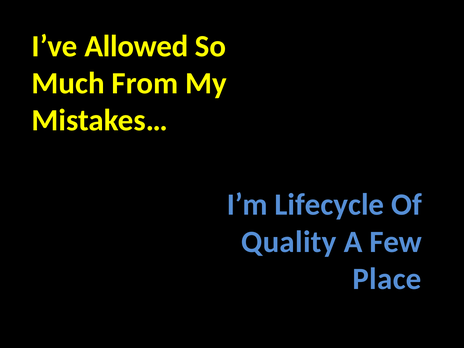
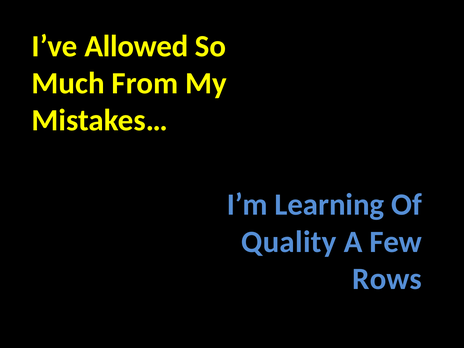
Lifecycle: Lifecycle -> Learning
Place: Place -> Rows
